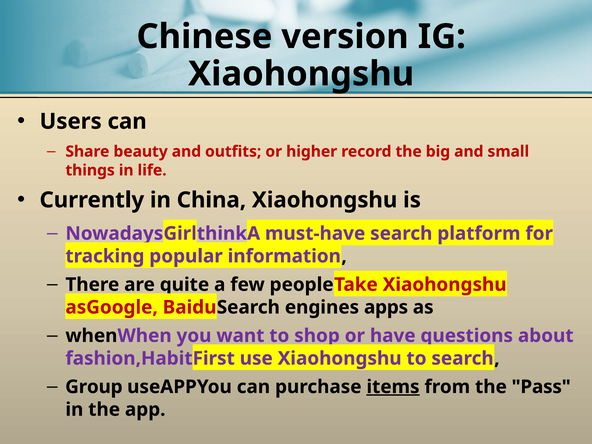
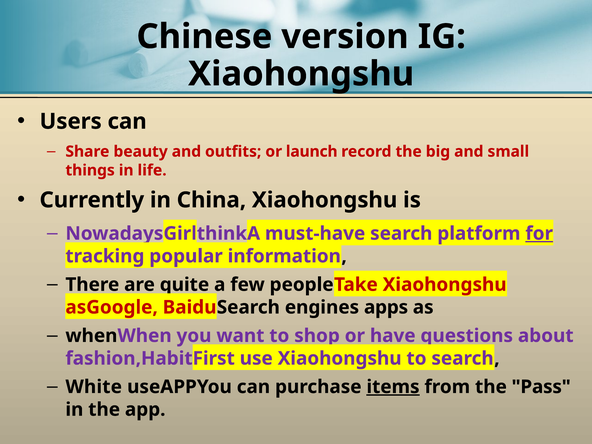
higher: higher -> launch
for underline: none -> present
Group: Group -> White
